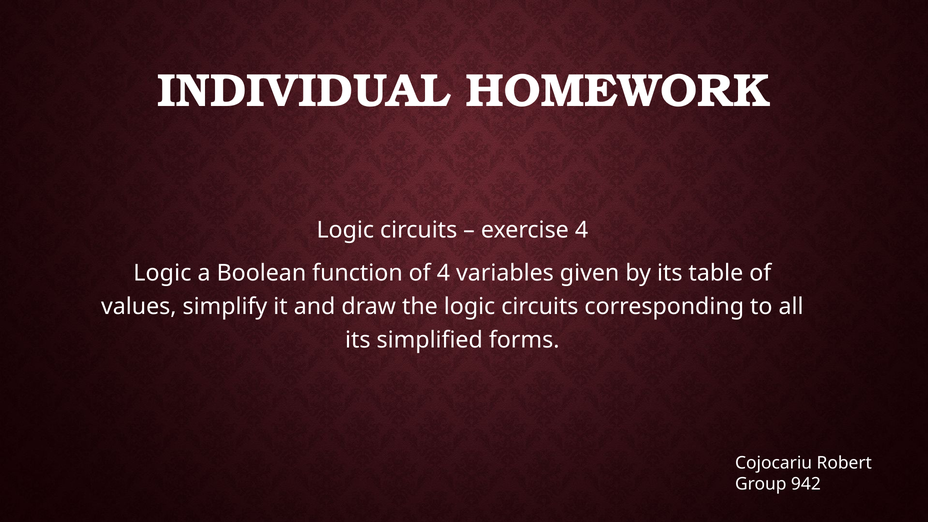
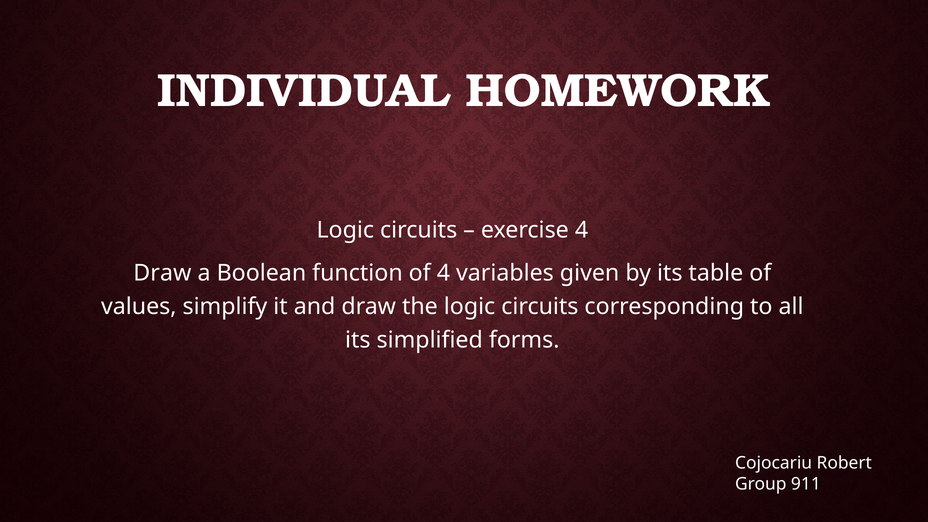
Logic at (162, 273): Logic -> Draw
942: 942 -> 911
